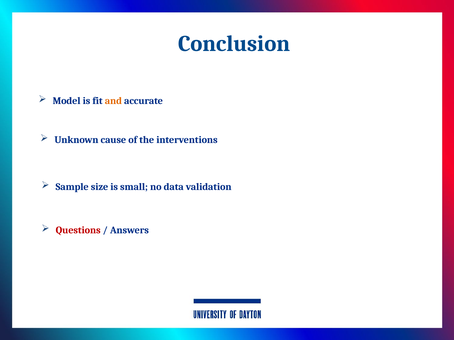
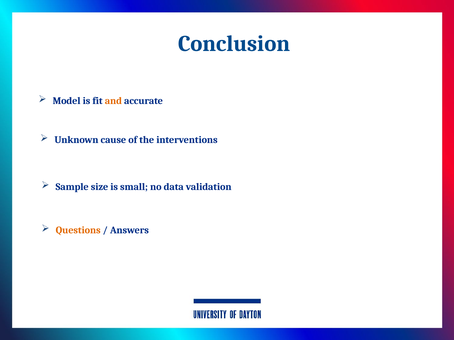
Questions colour: red -> orange
